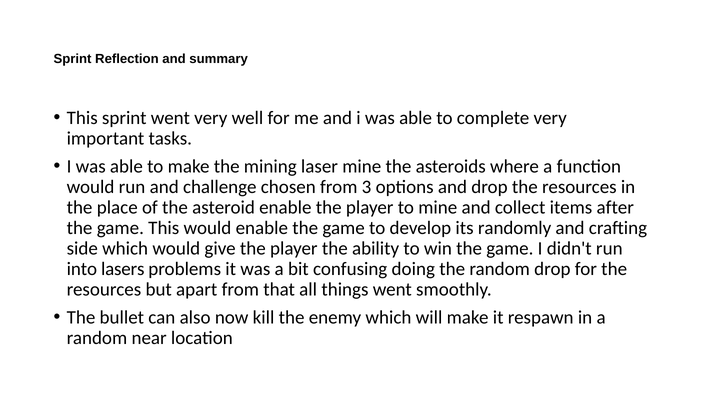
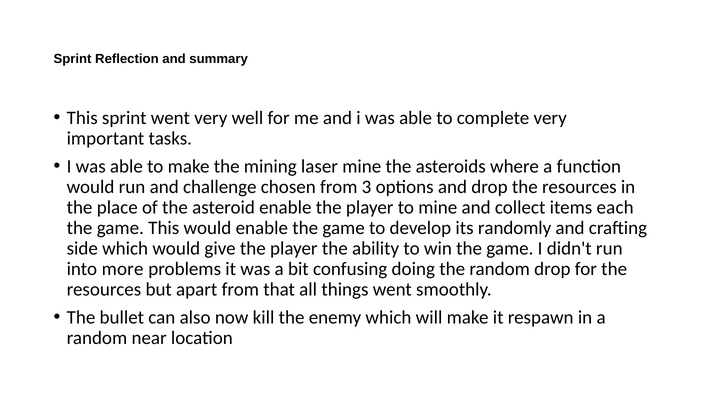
after: after -> each
lasers: lasers -> more
